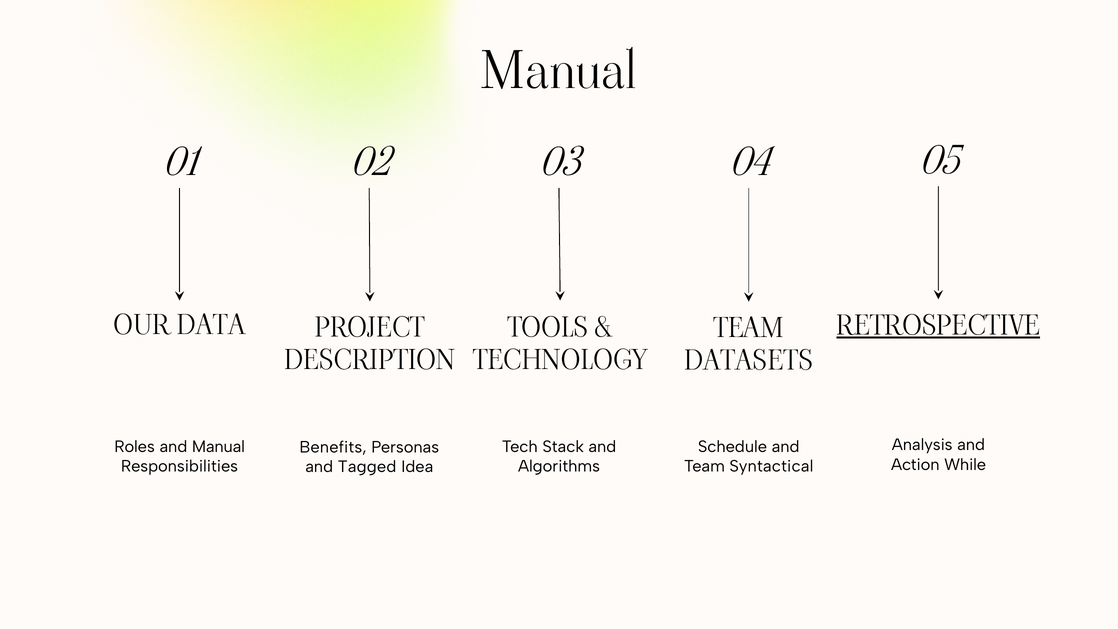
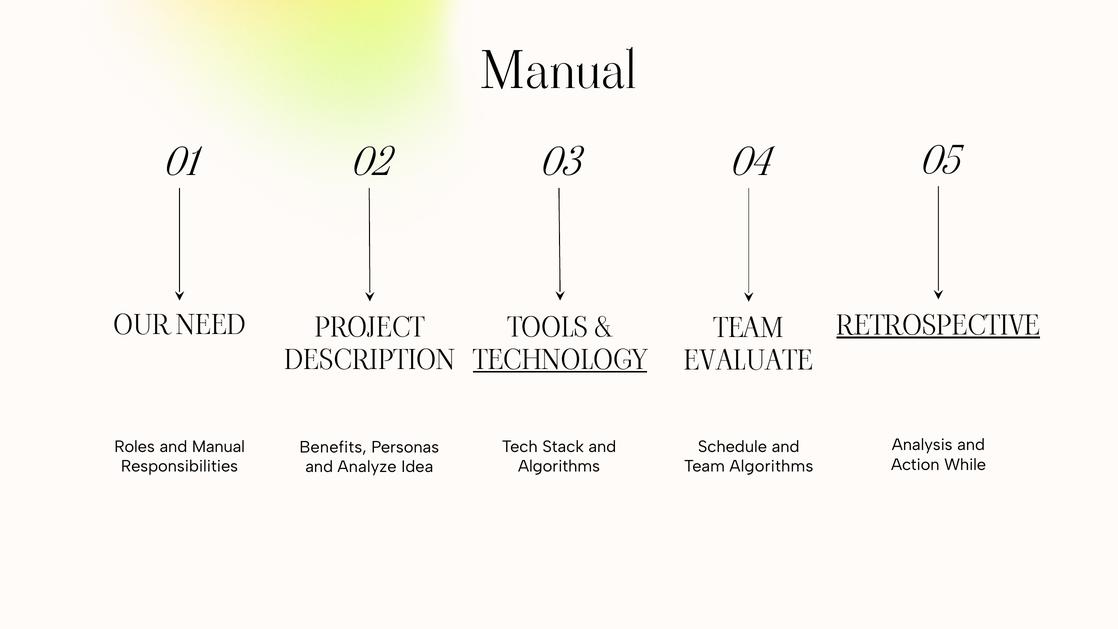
DATA: DATA -> NEED
TECHNOLOGY underline: none -> present
DATASETS: DATASETS -> EVALUATE
Team Syntactical: Syntactical -> Algorithms
Tagged: Tagged -> Analyze
